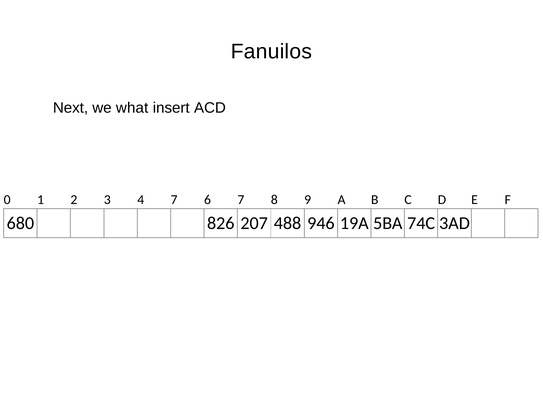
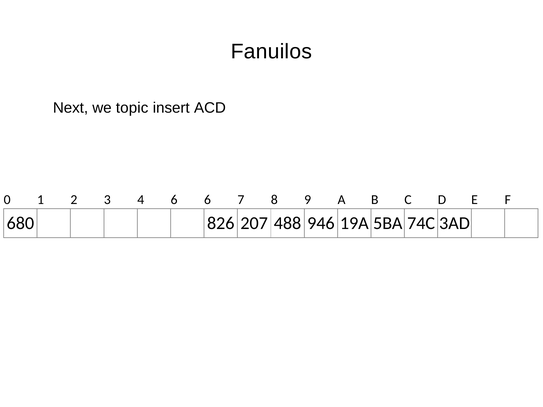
what: what -> topic
4 7: 7 -> 6
